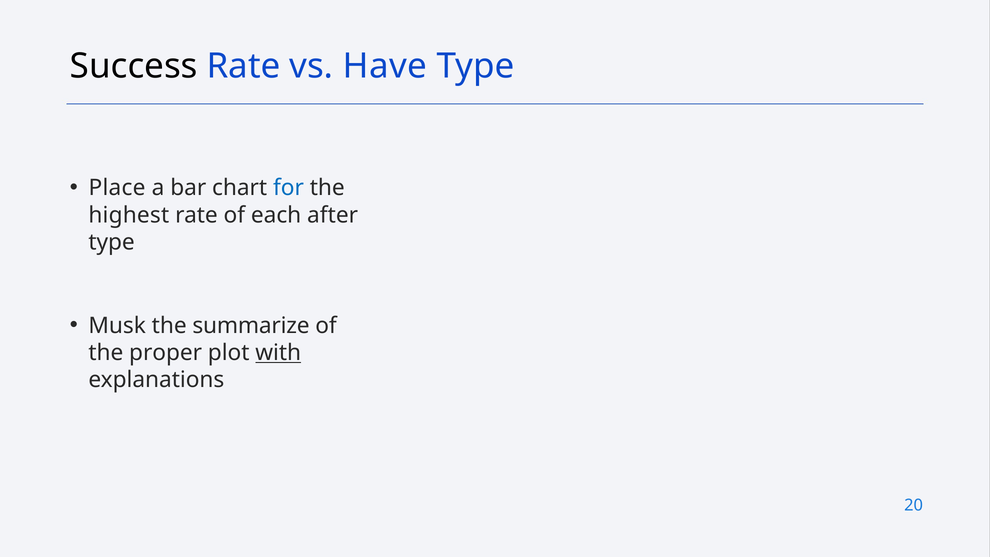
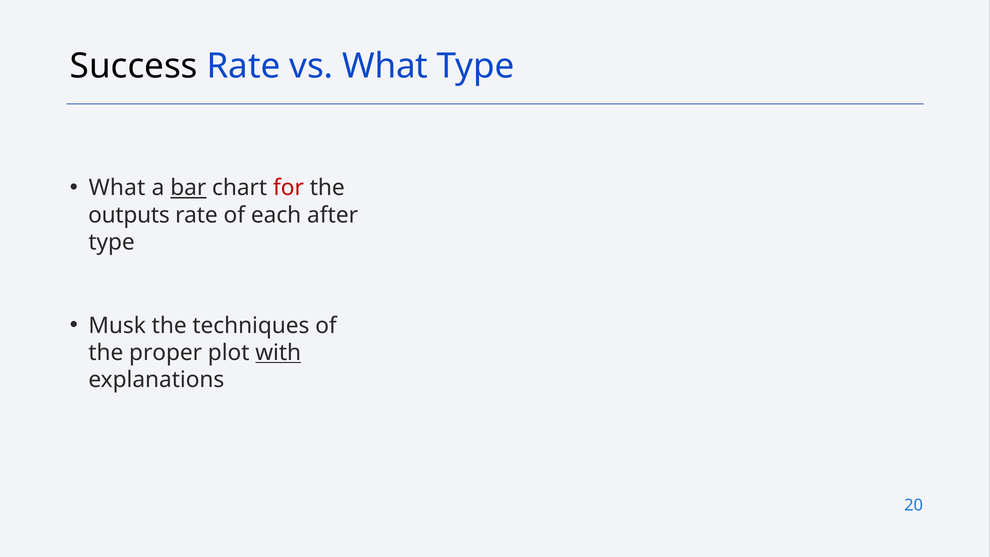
vs Have: Have -> What
Place at (117, 188): Place -> What
bar underline: none -> present
for colour: blue -> red
highest: highest -> outputs
summarize: summarize -> techniques
